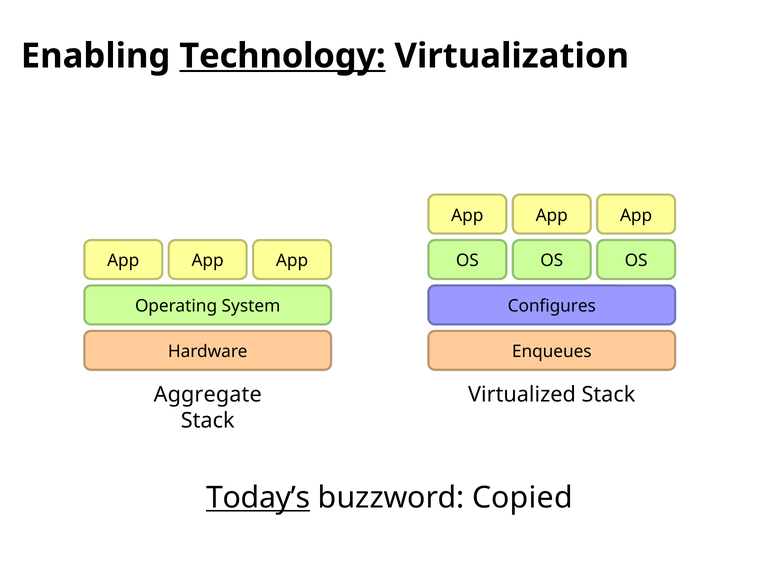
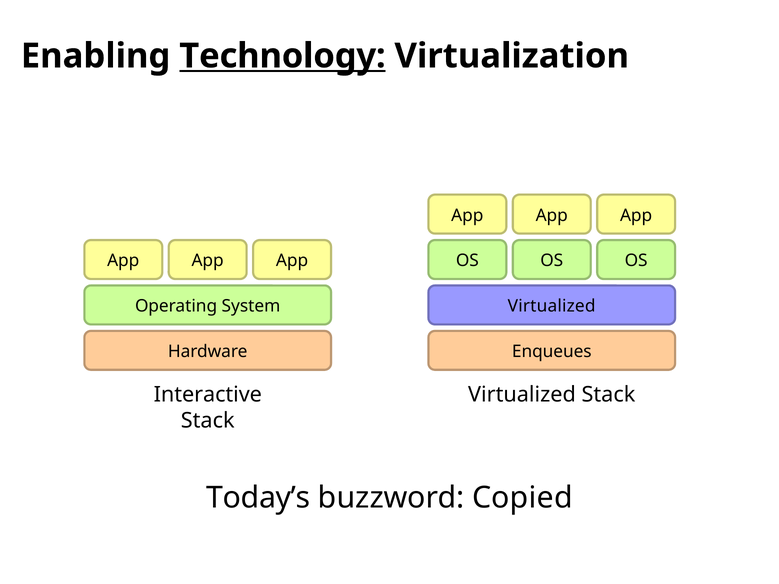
Configures at (552, 306): Configures -> Virtualized
Aggregate: Aggregate -> Interactive
Today’s underline: present -> none
